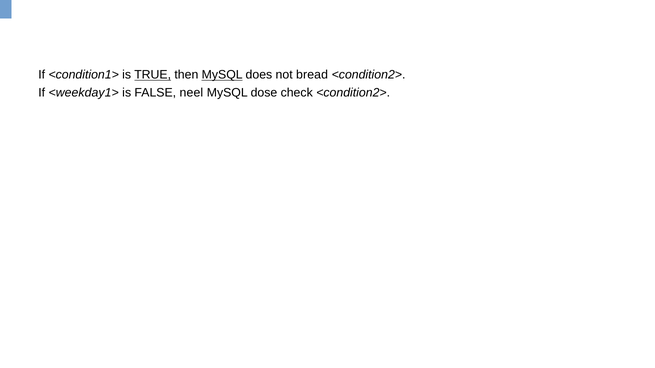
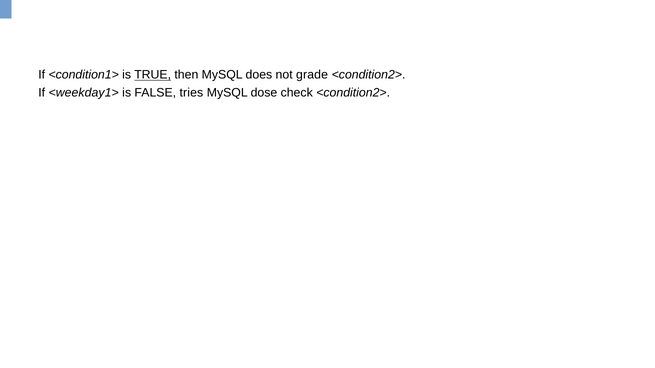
MySQL at (222, 75) underline: present -> none
bread: bread -> grade
neel: neel -> tries
